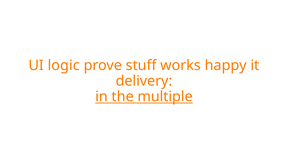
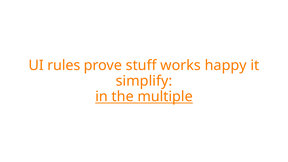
logic: logic -> rules
delivery: delivery -> simplify
